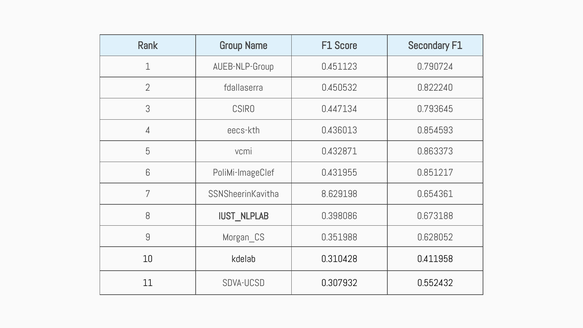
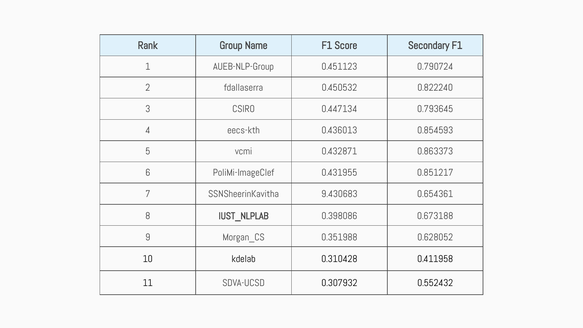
8.629198: 8.629198 -> 9.430683
